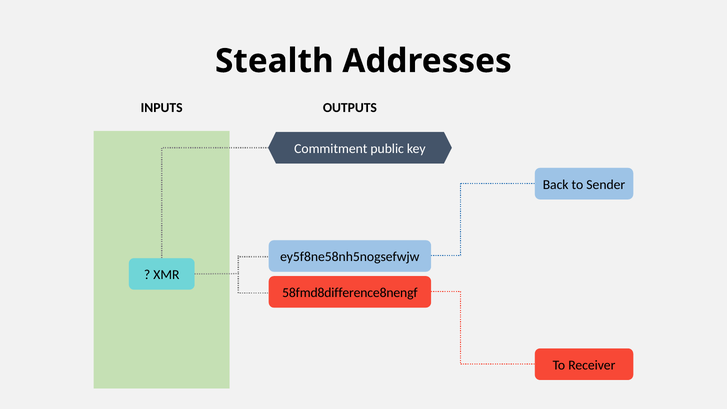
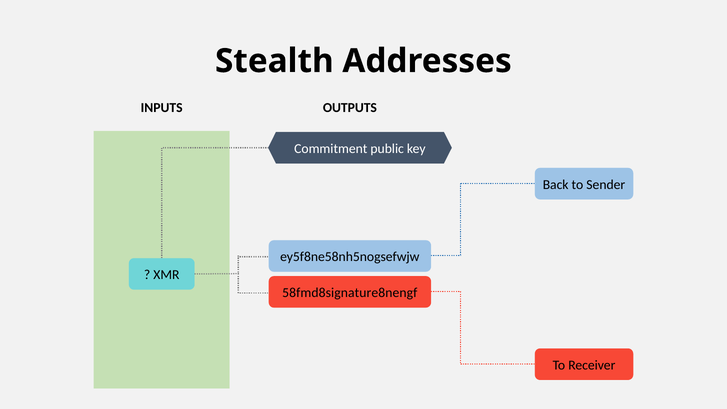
58fmd8difference8nengf: 58fmd8difference8nengf -> 58fmd8signature8nengf
